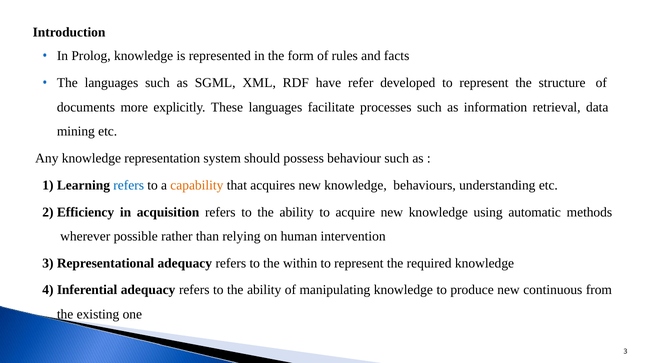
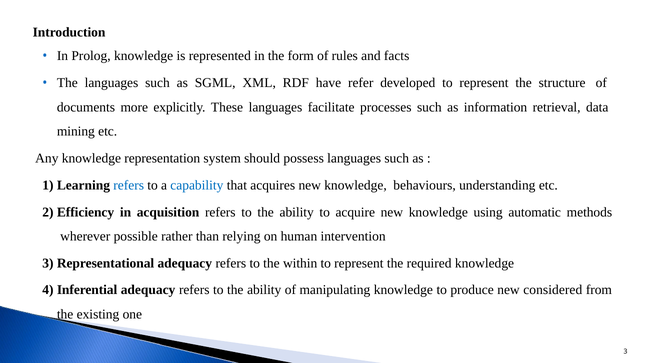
possess behaviour: behaviour -> languages
capability colour: orange -> blue
continuous: continuous -> considered
